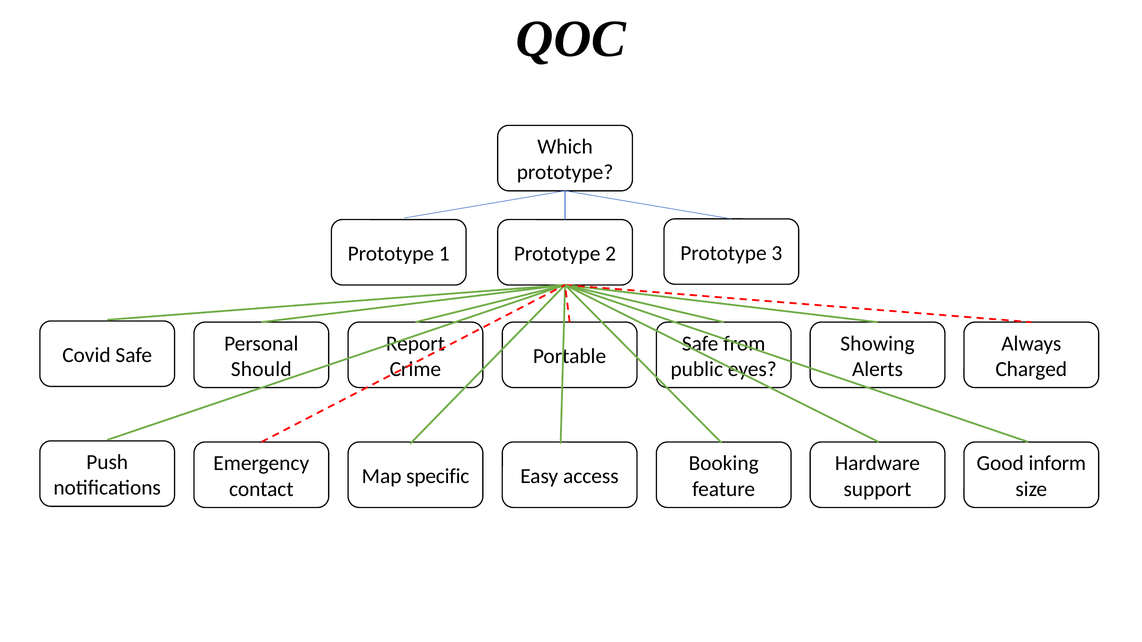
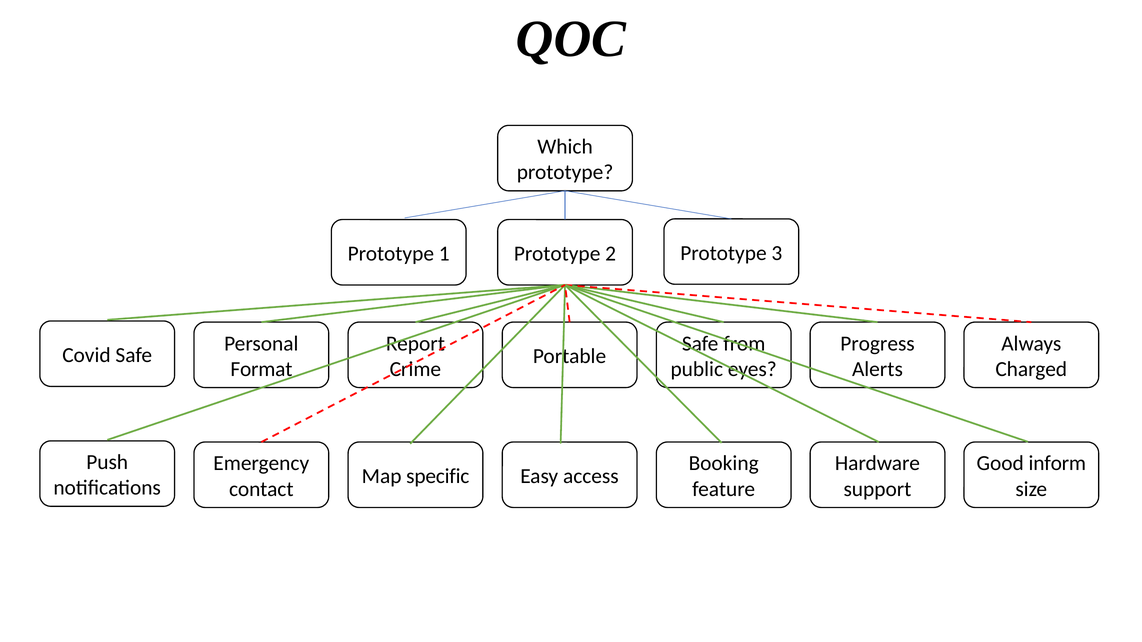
Showing: Showing -> Progress
Should: Should -> Format
